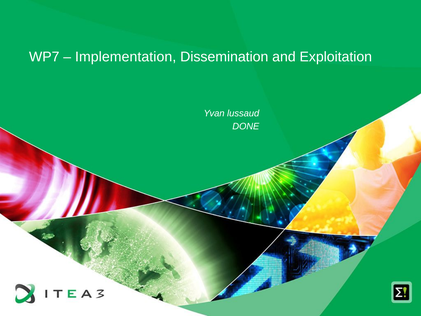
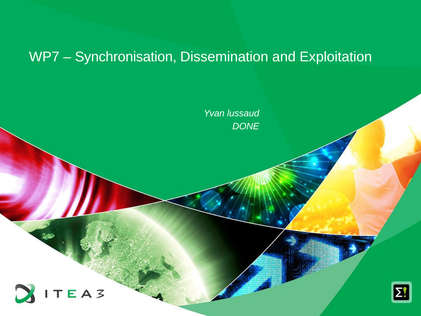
Implementation: Implementation -> Synchronisation
